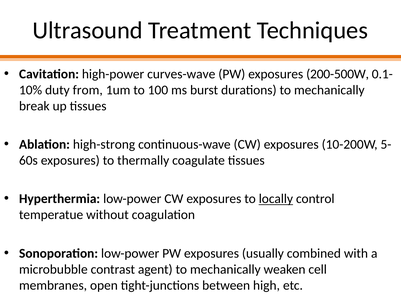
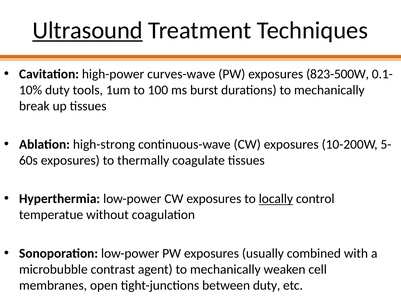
Ultrasound underline: none -> present
200-500W: 200-500W -> 823-500W
from: from -> tools
between high: high -> duty
